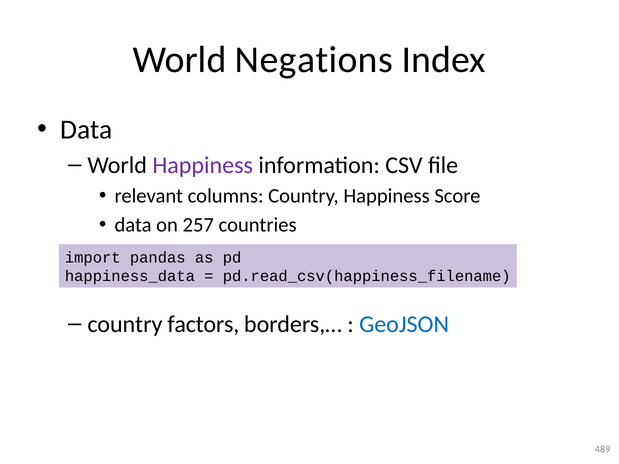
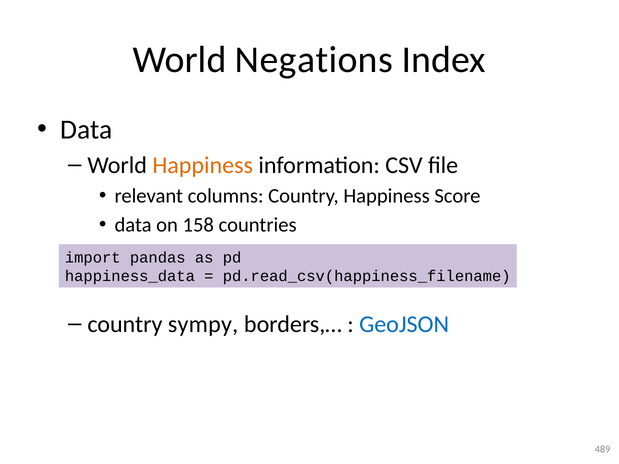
Happiness at (203, 165) colour: purple -> orange
257: 257 -> 158
factors: factors -> sympy
